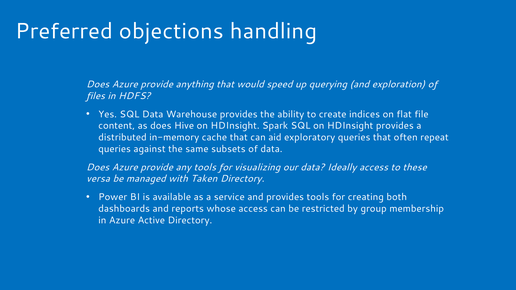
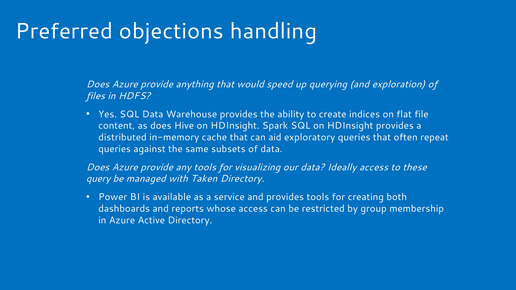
versa: versa -> query
